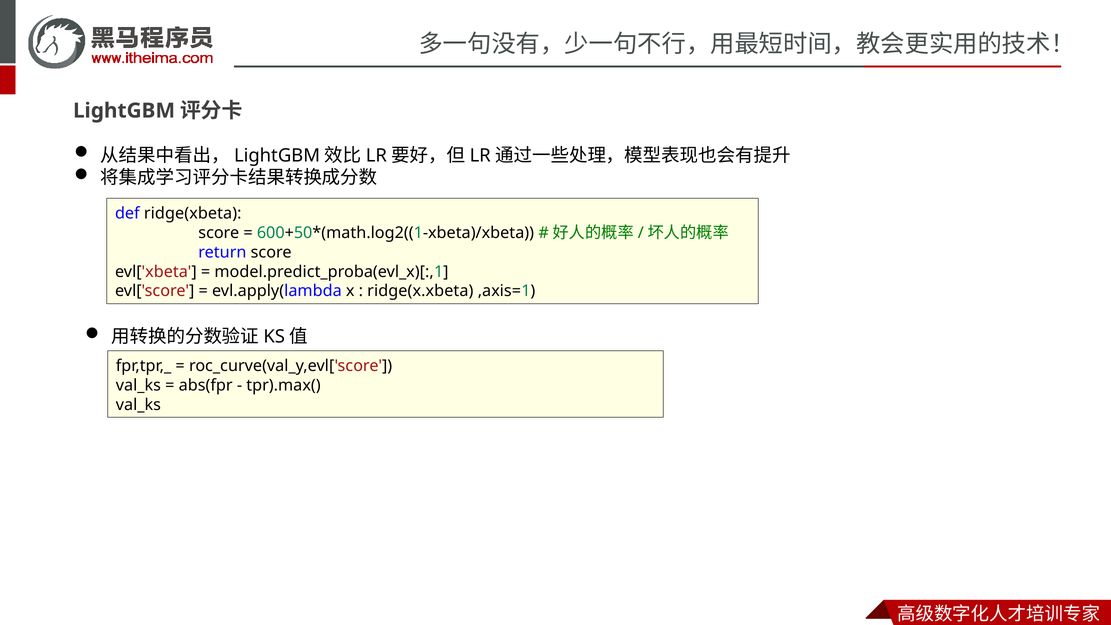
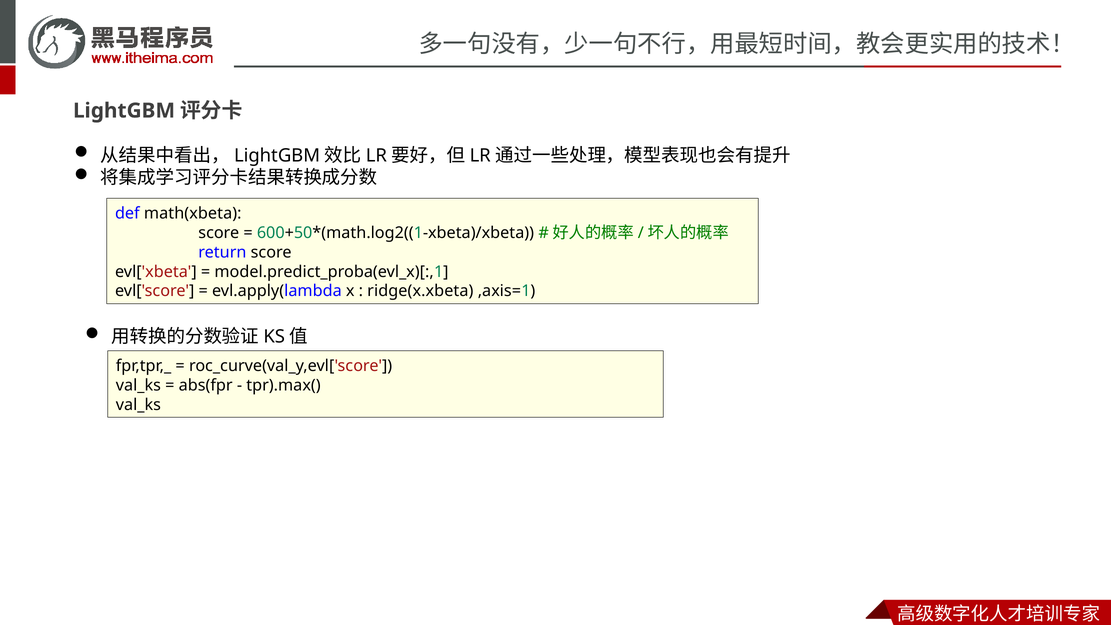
ridge(xbeta: ridge(xbeta -> math(xbeta
